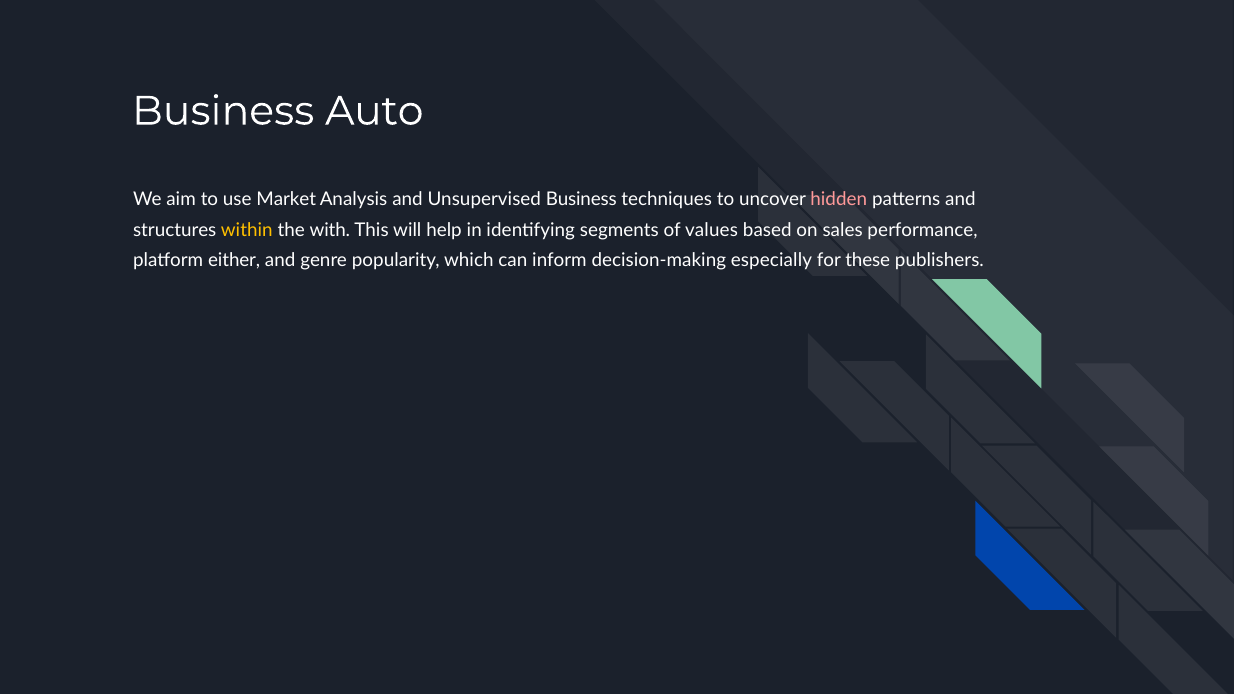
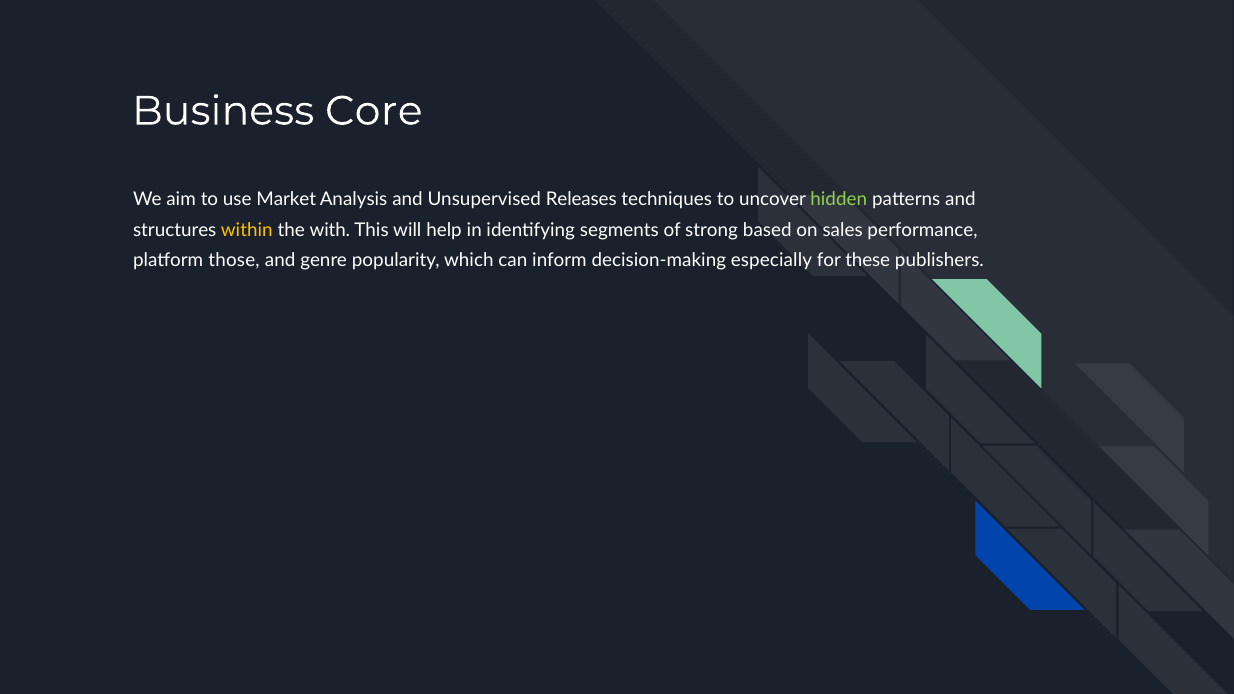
Auto: Auto -> Core
Unsupervised Business: Business -> Releases
hidden colour: pink -> light green
values: values -> strong
either: either -> those
